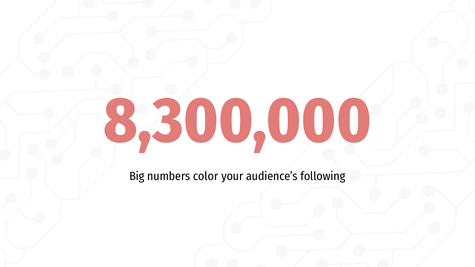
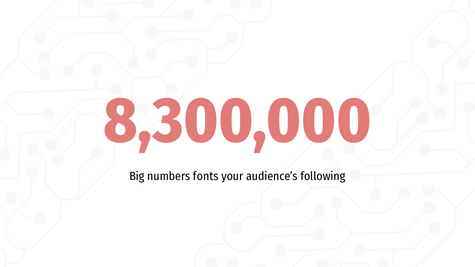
color: color -> fonts
